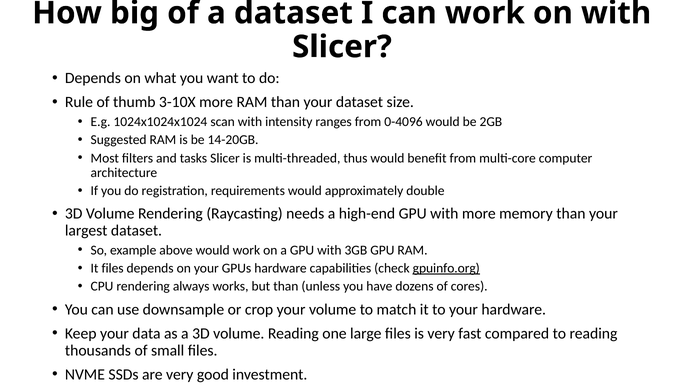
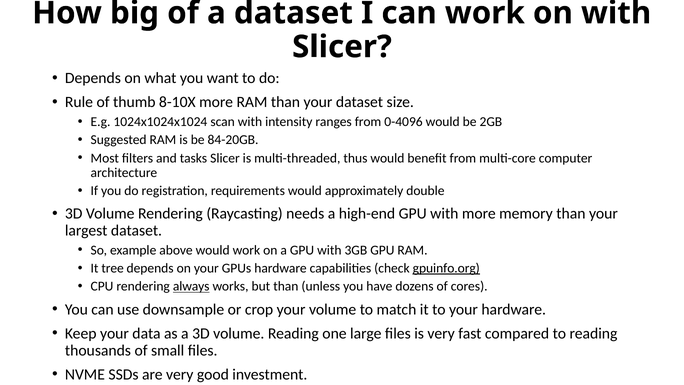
3-10X: 3-10X -> 8-10X
14-20GB: 14-20GB -> 84-20GB
It files: files -> tree
always underline: none -> present
